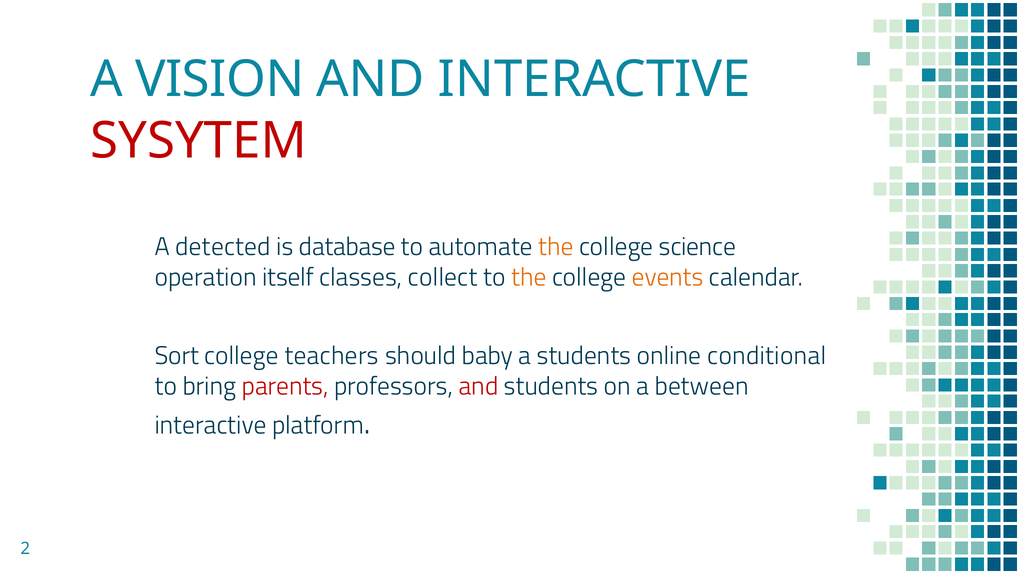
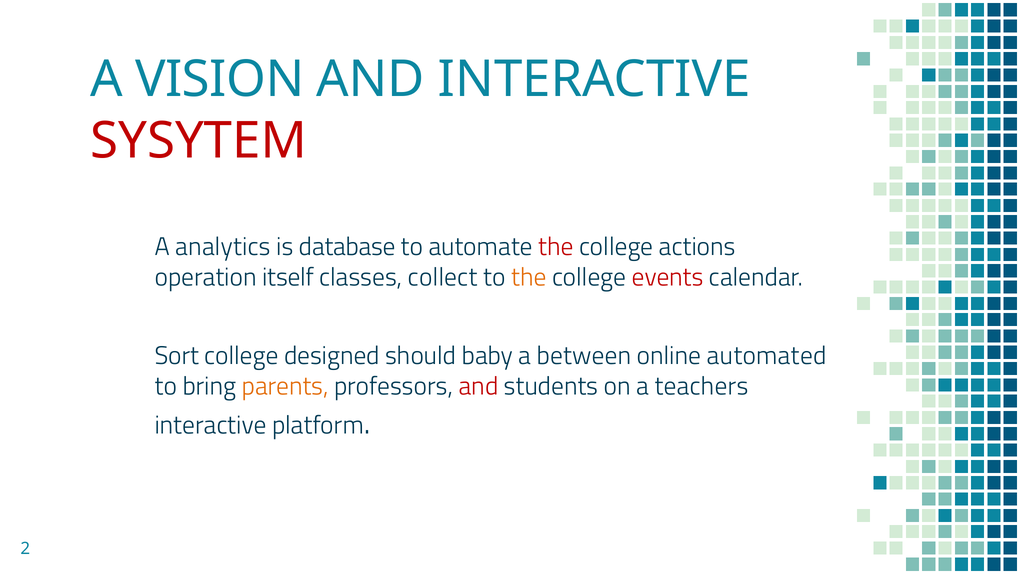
detected: detected -> analytics
the at (556, 247) colour: orange -> red
science: science -> actions
events colour: orange -> red
teachers: teachers -> designed
a students: students -> between
conditional: conditional -> automated
parents colour: red -> orange
between: between -> teachers
